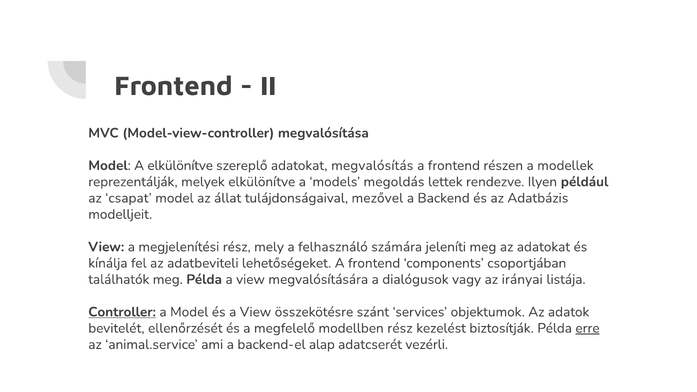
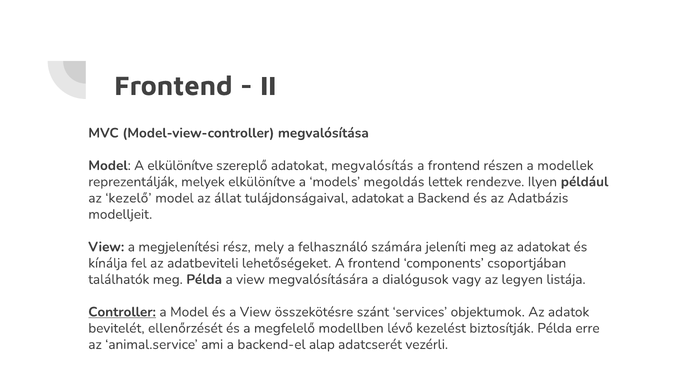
csapat: csapat -> kezelő
tulájdonságaival mezővel: mezővel -> adatokat
irányai: irányai -> legyen
modellben rész: rész -> lévő
erre underline: present -> none
